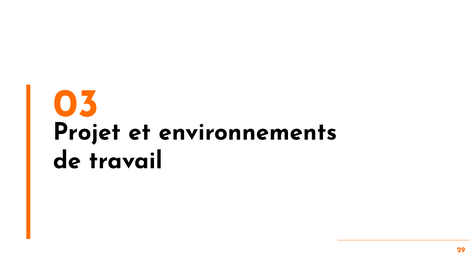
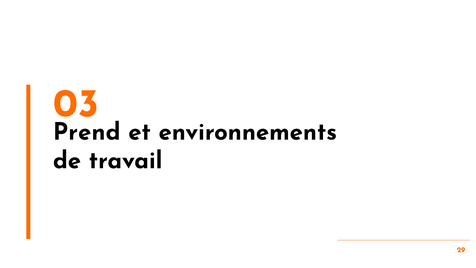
Projet: Projet -> Prend
